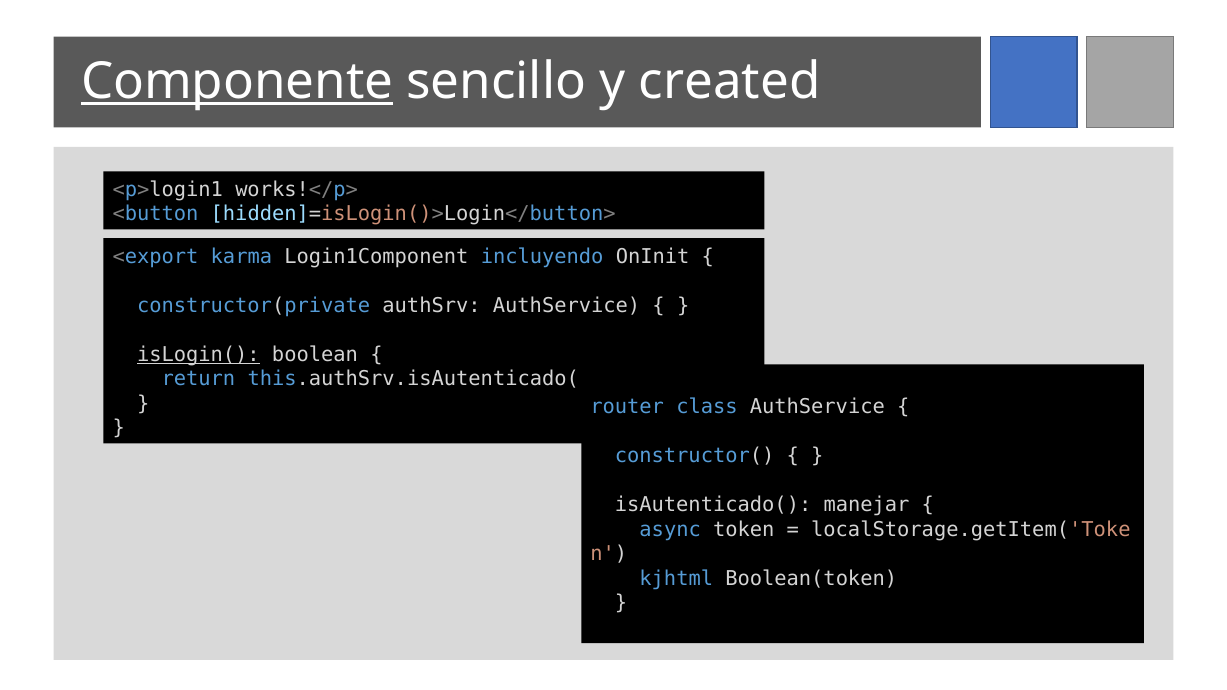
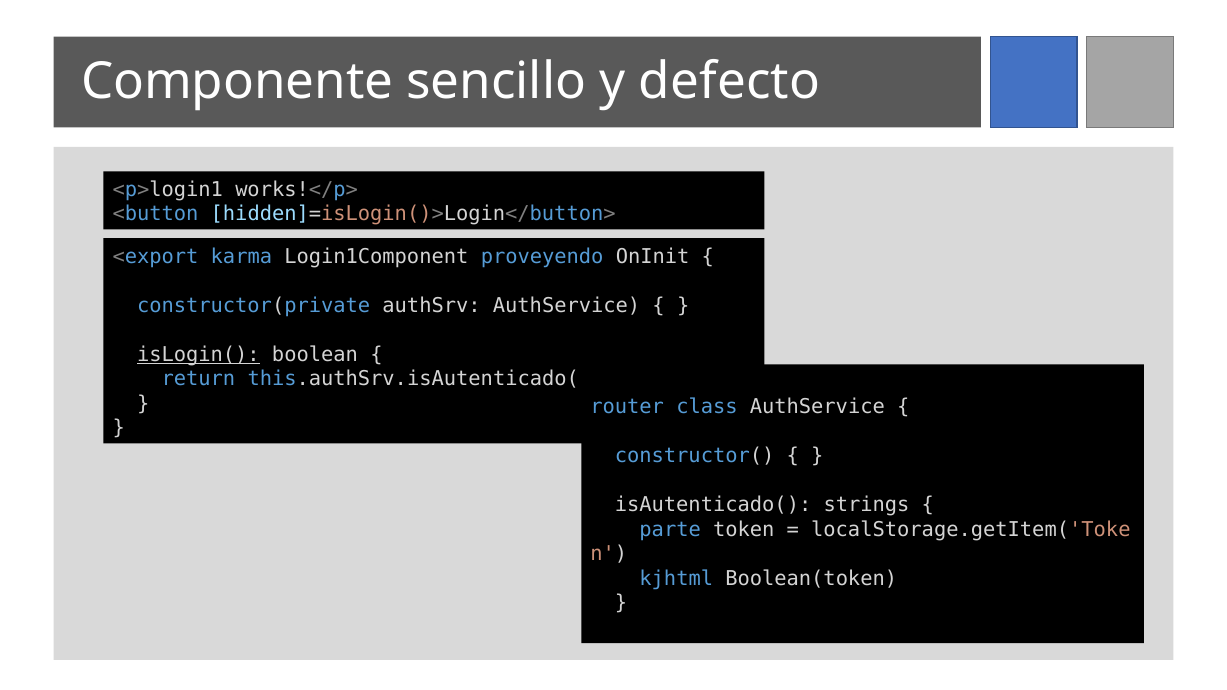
Componente underline: present -> none
created: created -> defecto
incluyendo: incluyendo -> proveyendo
manejar: manejar -> strings
async: async -> parte
